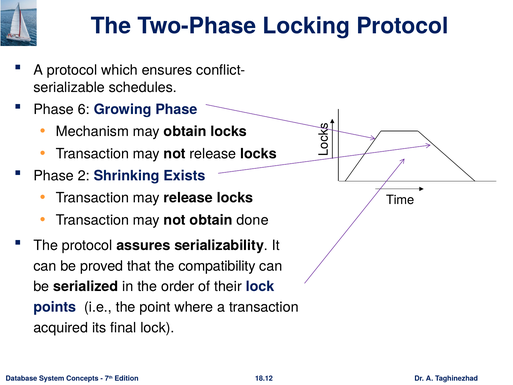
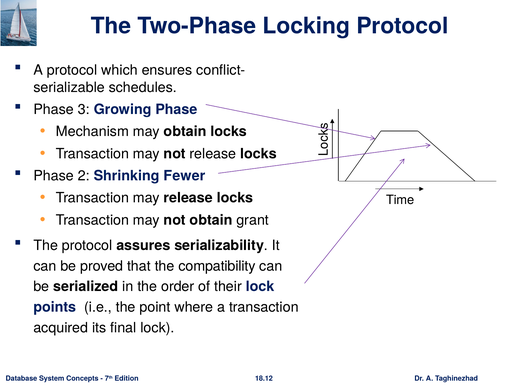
6: 6 -> 3
Exists: Exists -> Fewer
done: done -> grant
